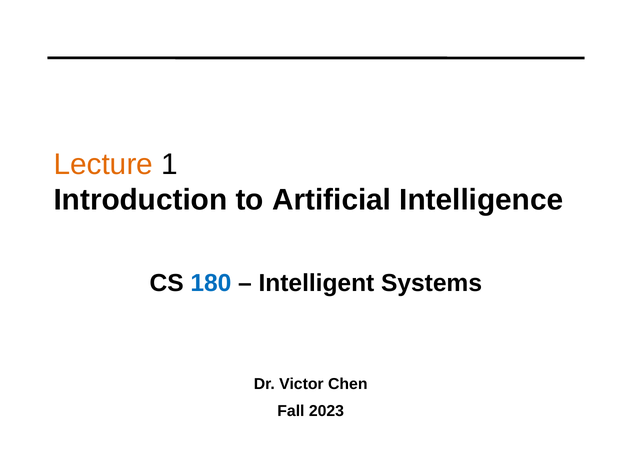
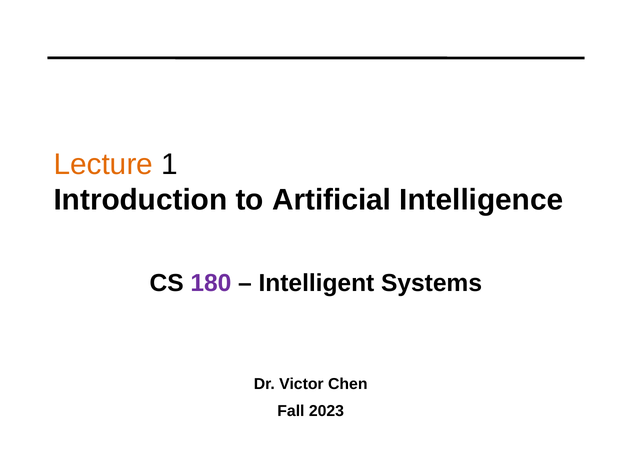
180 colour: blue -> purple
